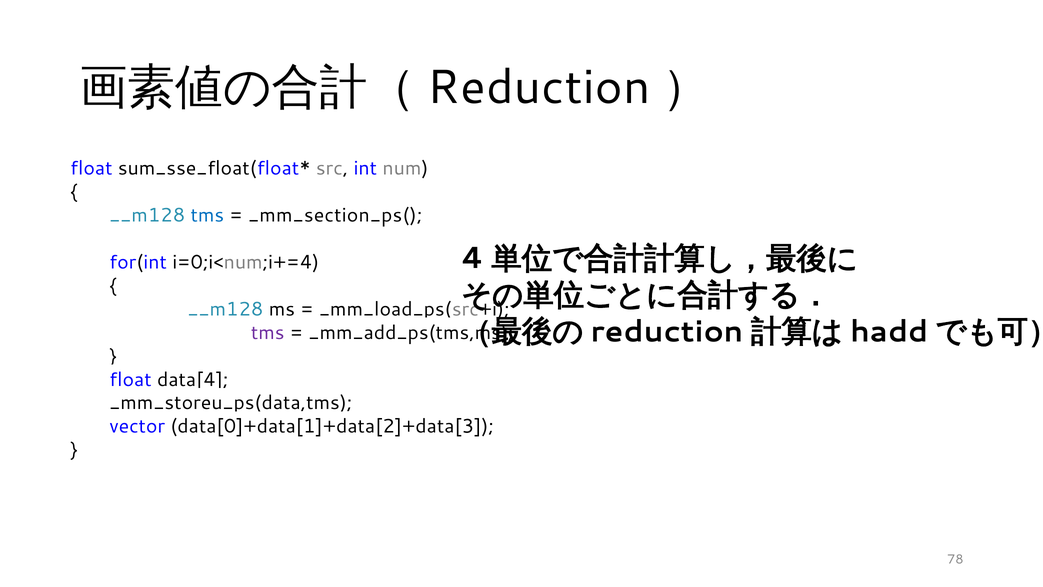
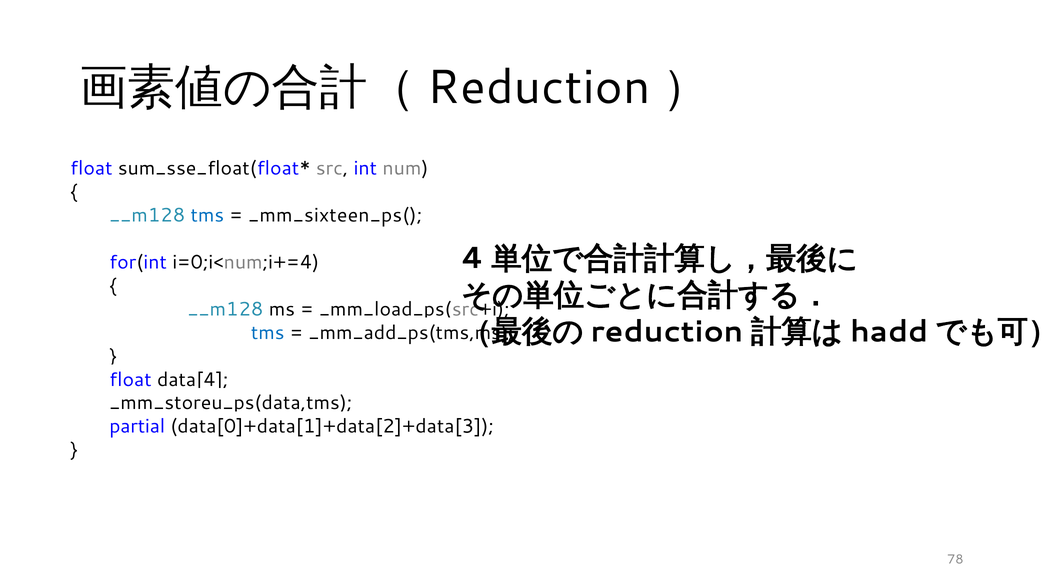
_mm_section_ps(: _mm_section_ps( -> _mm_sixteen_ps(
tms at (268, 332) colour: purple -> blue
vector: vector -> partial
